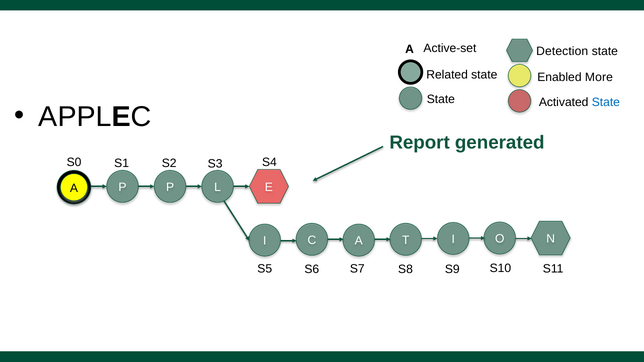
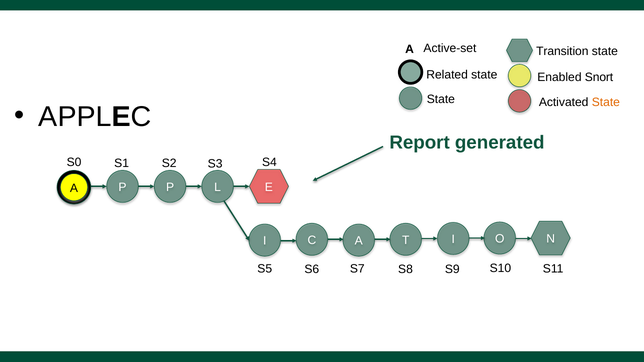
Detection: Detection -> Transition
More: More -> Snort
State at (606, 102) colour: blue -> orange
